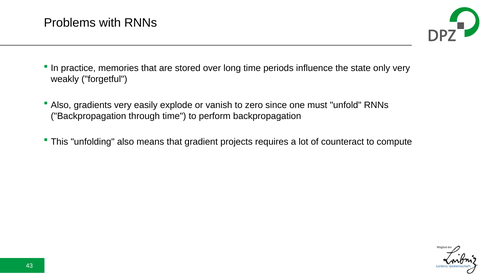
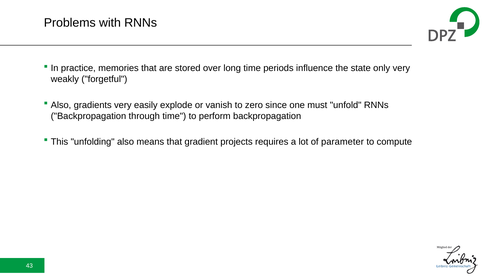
counteract: counteract -> parameter
